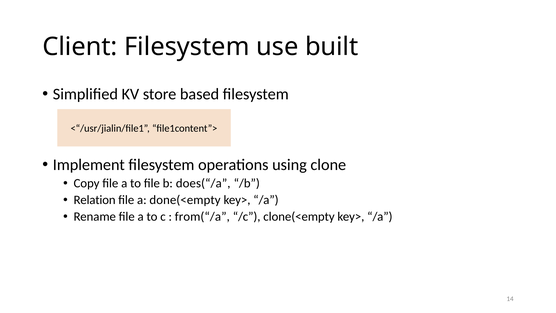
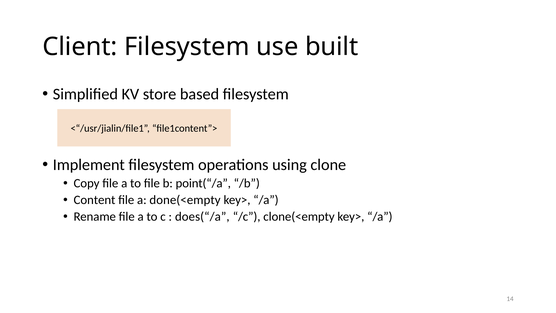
does(“/a: does(“/a -> point(“/a
Relation: Relation -> Content
from(“/a: from(“/a -> does(“/a
